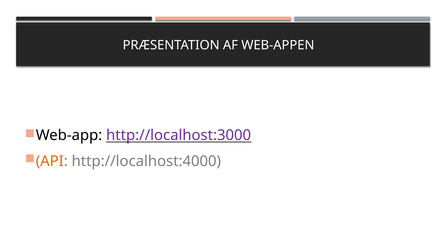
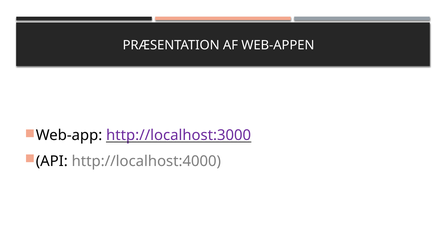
API colour: orange -> black
